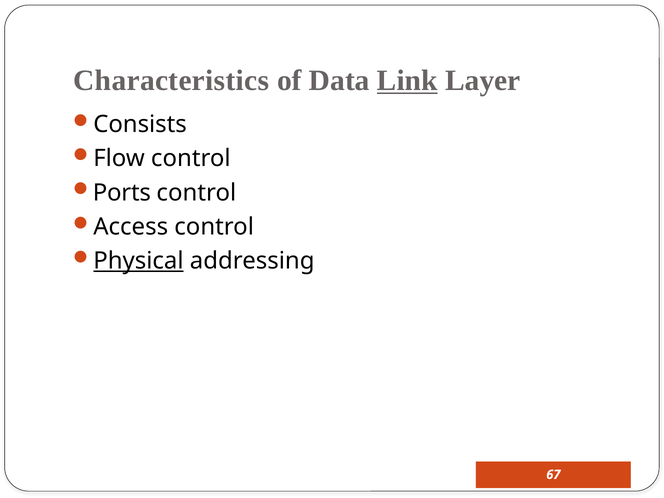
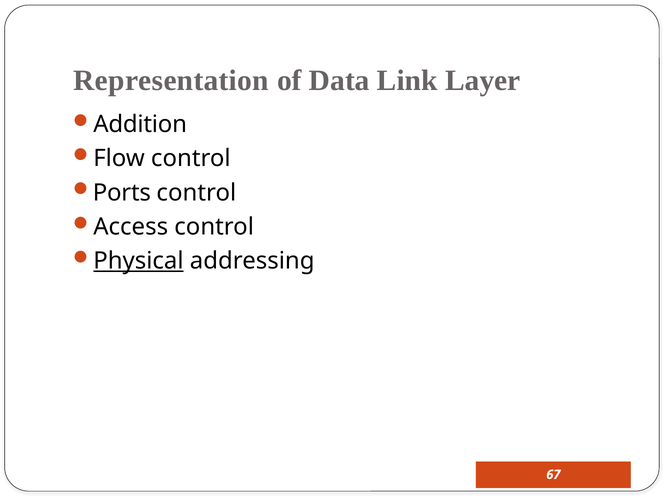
Characteristics: Characteristics -> Representation
Link underline: present -> none
Consists: Consists -> Addition
